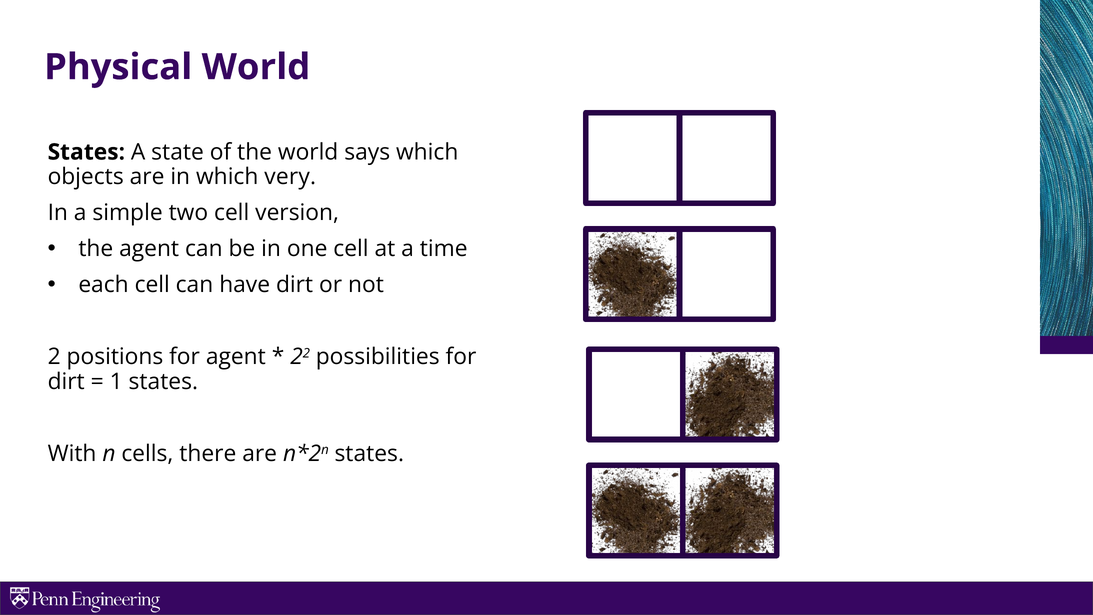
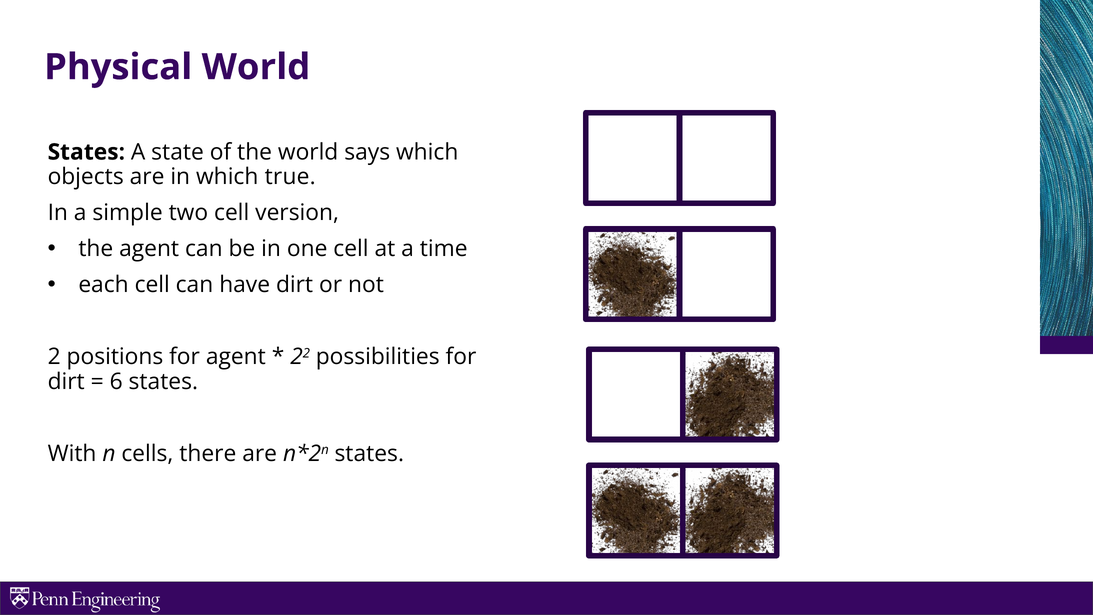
very: very -> true
1: 1 -> 6
